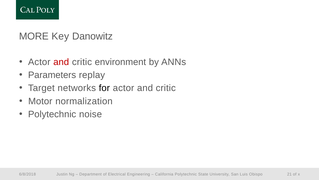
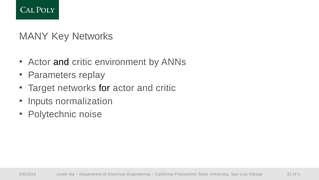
MORE: MORE -> MANY
Key Danowitz: Danowitz -> Networks
and at (61, 62) colour: red -> black
Motor: Motor -> Inputs
